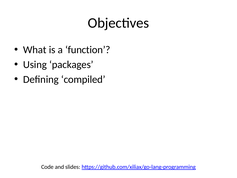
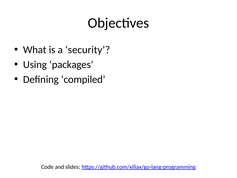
function: function -> security
